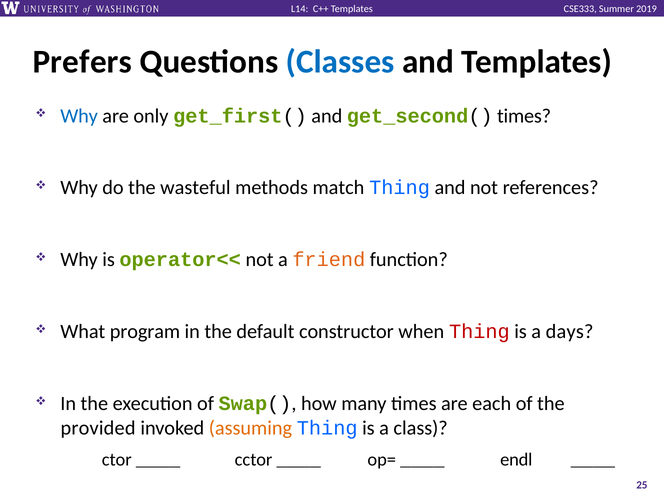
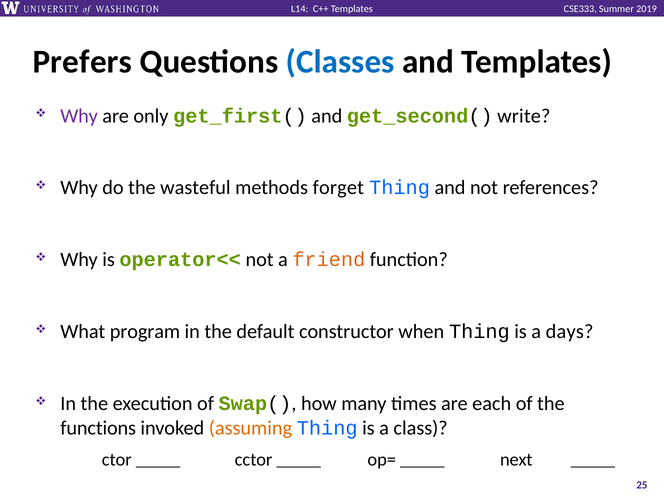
Why at (79, 116) colour: blue -> purple
get_second( times: times -> write
match: match -> forget
Thing at (479, 332) colour: red -> black
provided: provided -> functions
endl: endl -> next
